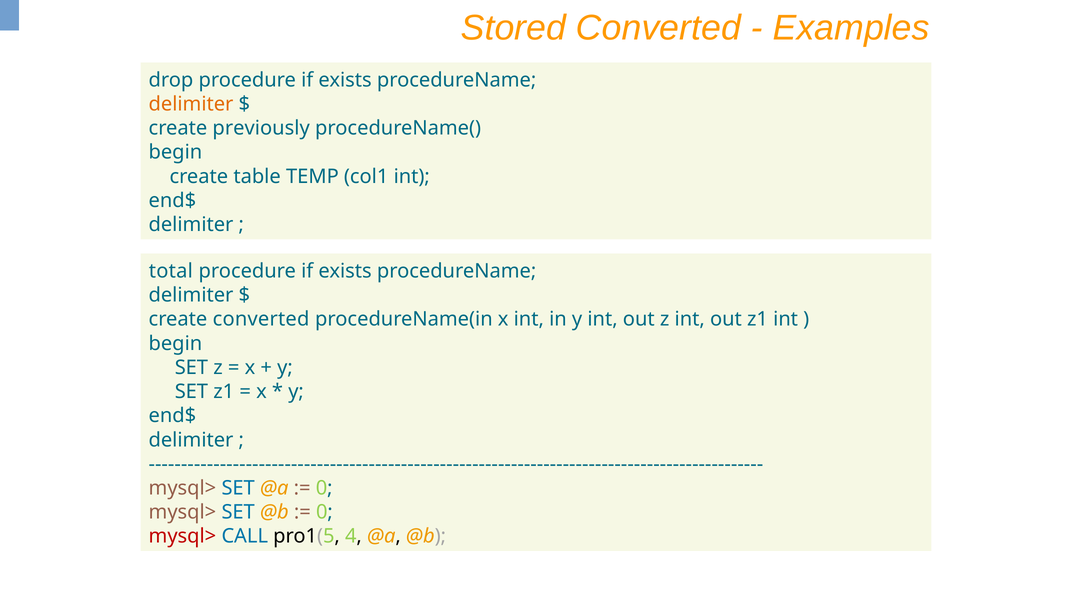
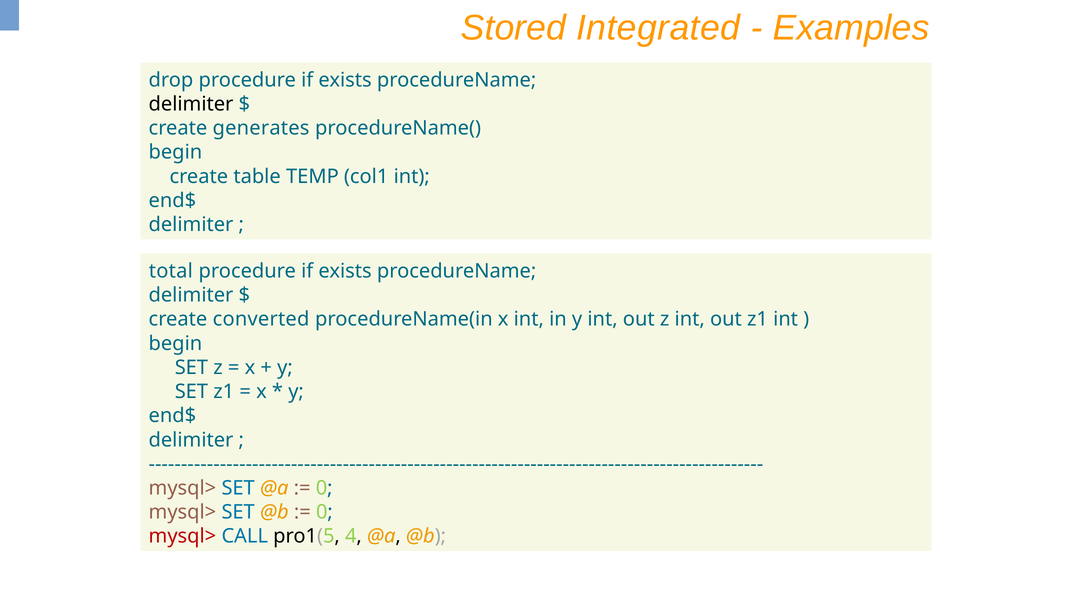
Stored Converted: Converted -> Integrated
delimiter at (191, 104) colour: orange -> black
previously: previously -> generates
